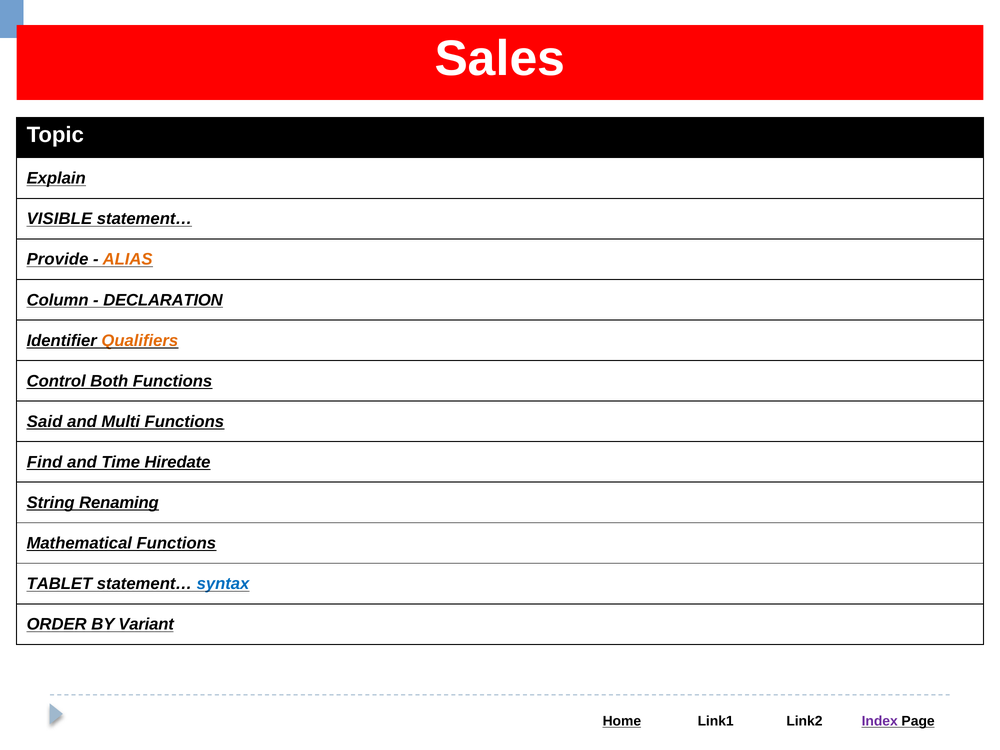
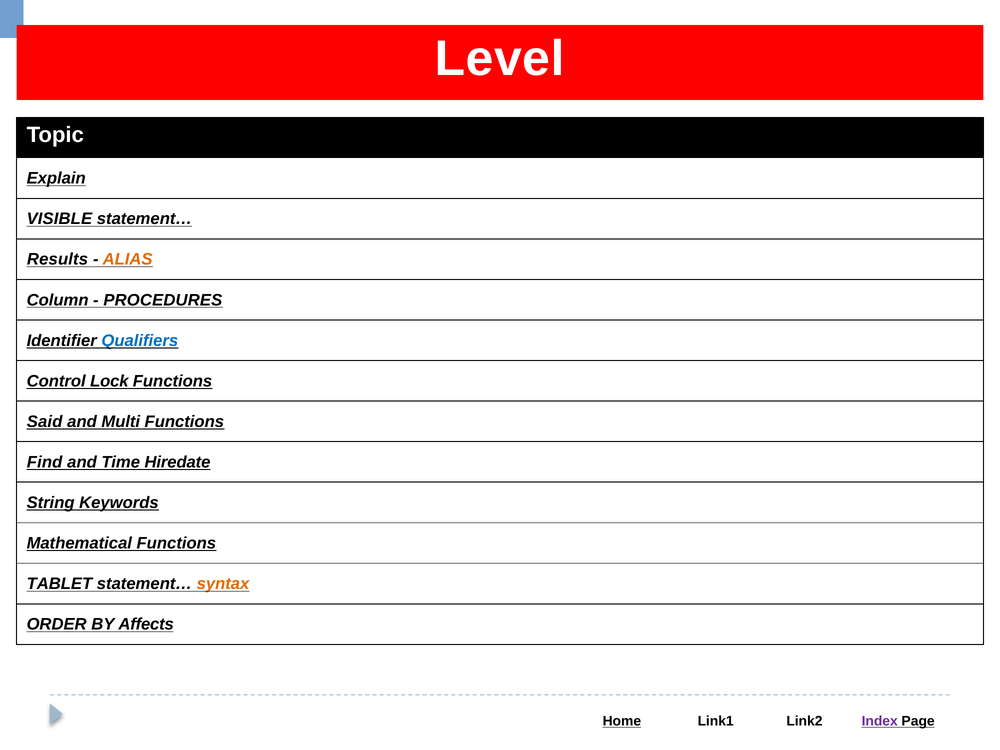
Sales: Sales -> Level
Provide: Provide -> Results
DECLARATION: DECLARATION -> PROCEDURES
Qualifiers colour: orange -> blue
Both: Both -> Lock
Renaming: Renaming -> Keywords
syntax colour: blue -> orange
Variant: Variant -> Affects
